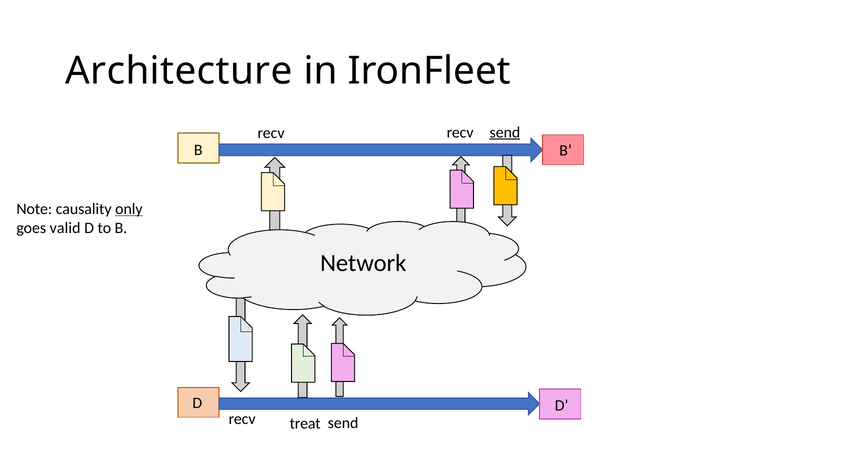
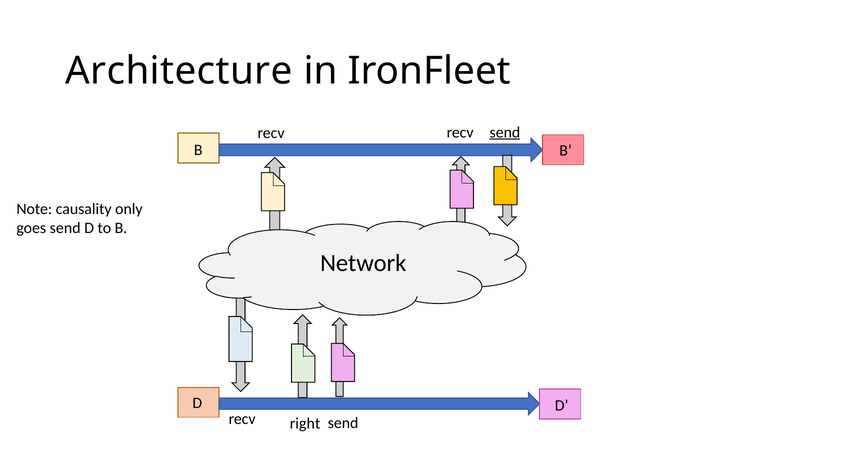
only underline: present -> none
goes valid: valid -> send
treat: treat -> right
